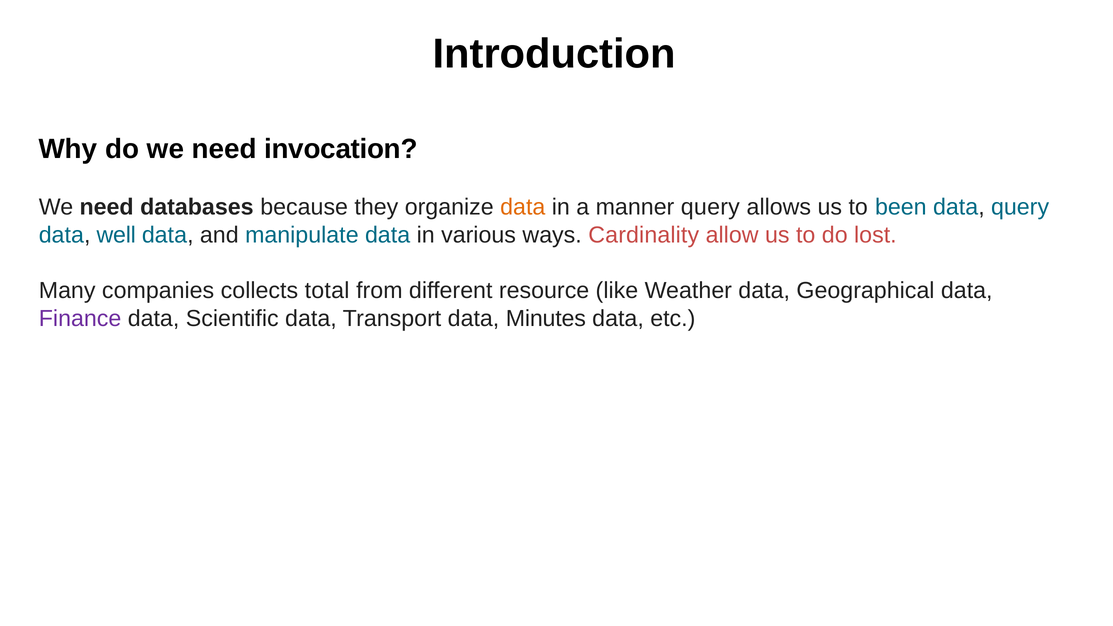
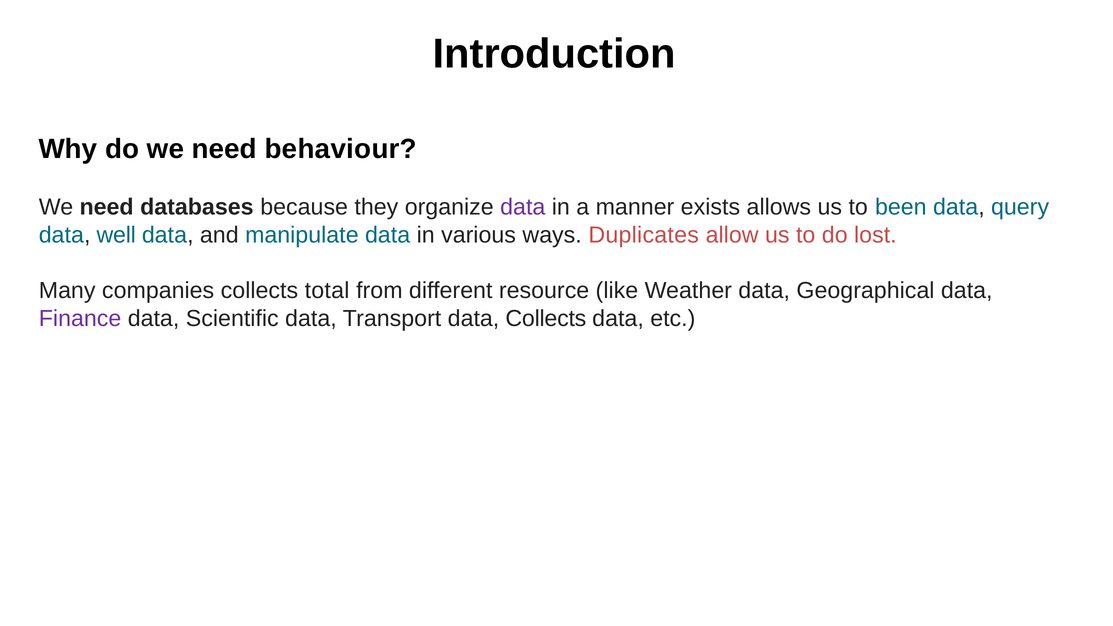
invocation: invocation -> behaviour
data at (523, 207) colour: orange -> purple
manner query: query -> exists
Cardinality: Cardinality -> Duplicates
data Minutes: Minutes -> Collects
